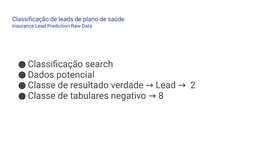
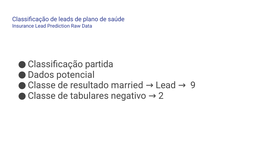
search: search -> partida
verdade: verdade -> married
2: 2 -> 9
8: 8 -> 2
